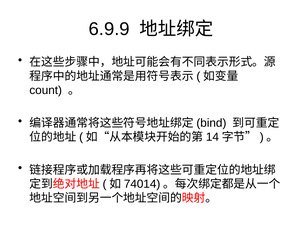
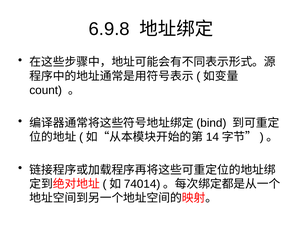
6.9.9: 6.9.9 -> 6.9.8
